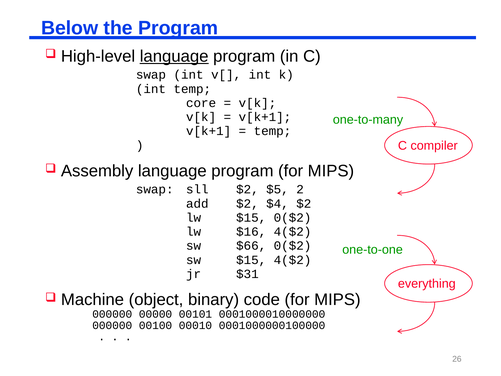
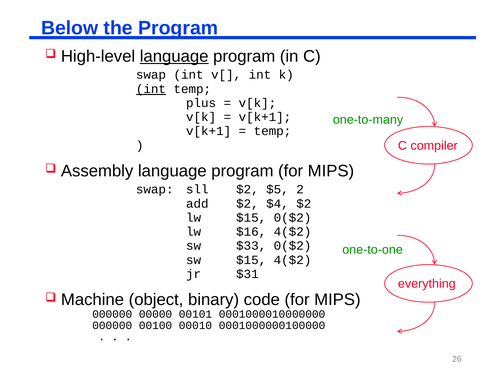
int at (151, 89) underline: none -> present
core: core -> plus
$66: $66 -> $33
